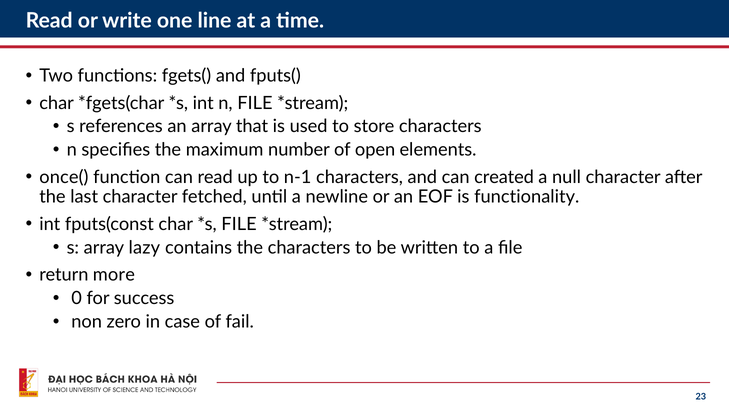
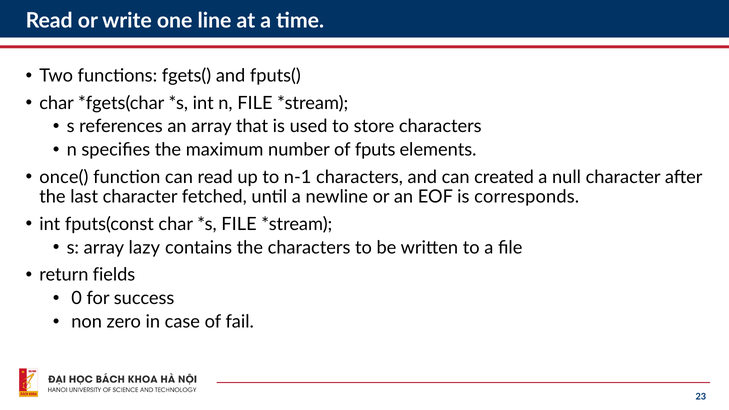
open: open -> fputs
functionality: functionality -> corresponds
more: more -> fields
